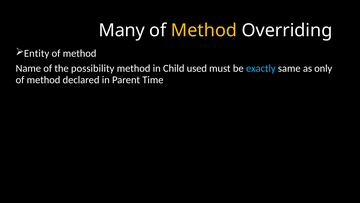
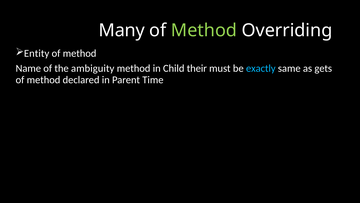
Method at (204, 30) colour: yellow -> light green
possibility: possibility -> ambiguity
used: used -> their
only: only -> gets
